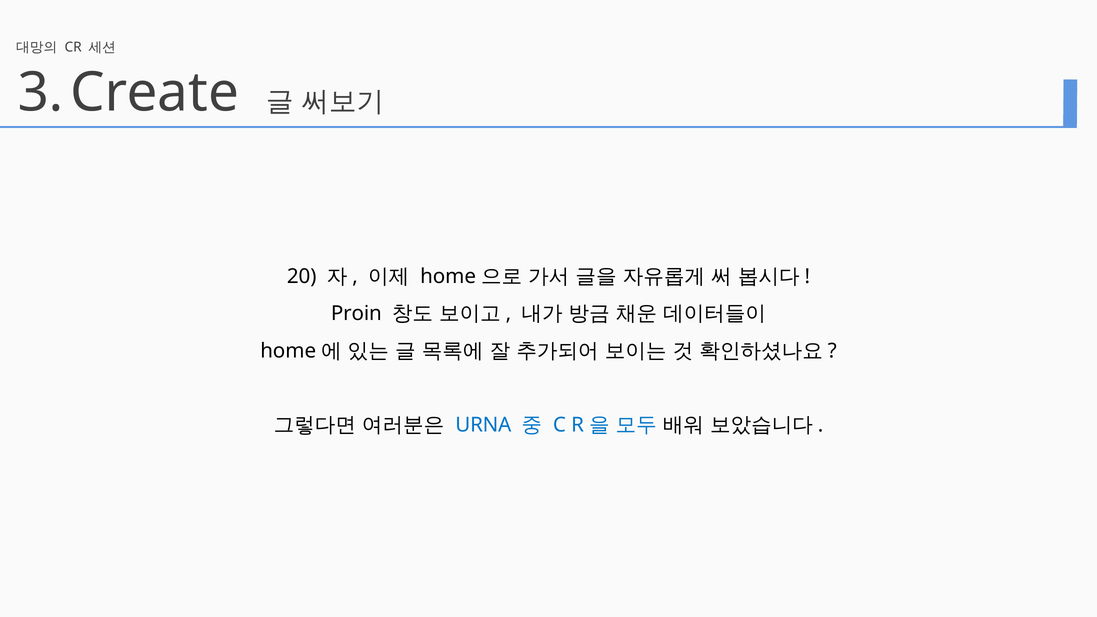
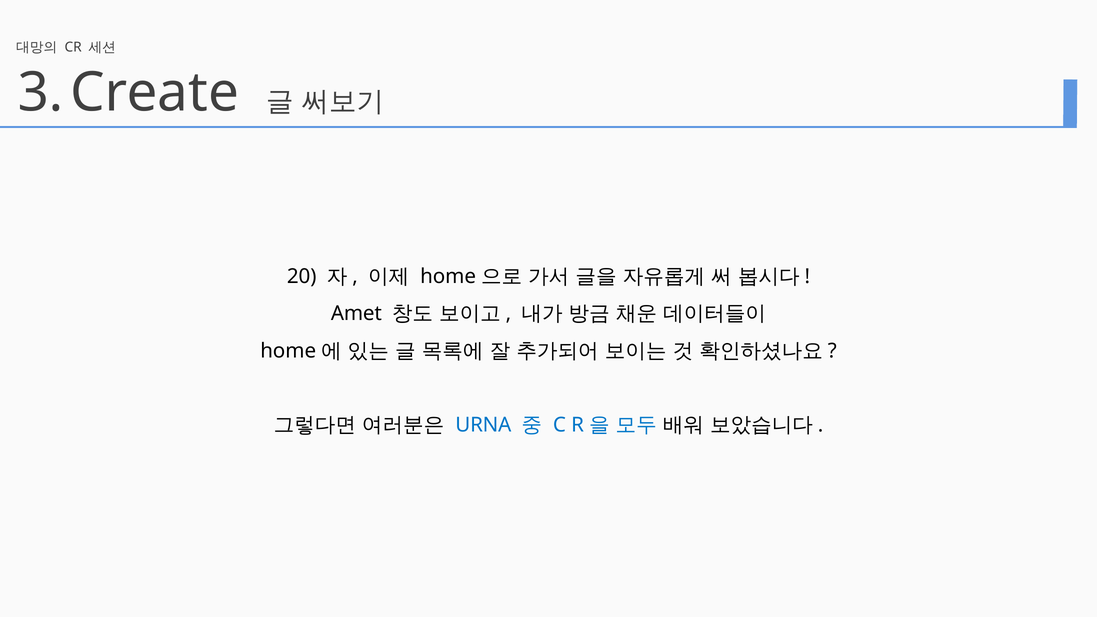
Proin: Proin -> Amet
